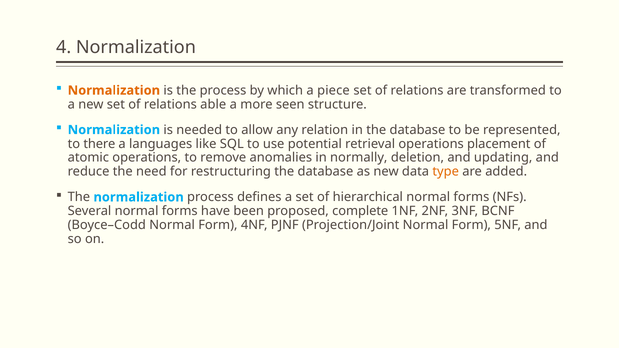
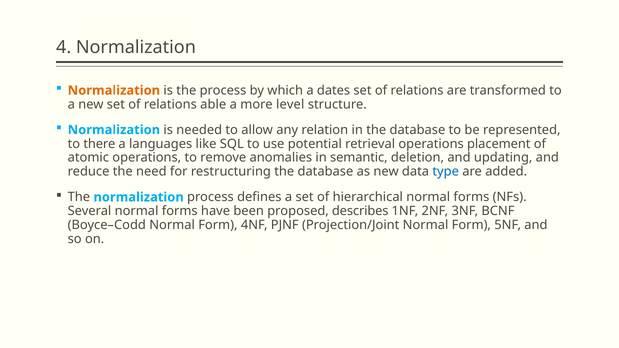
piece: piece -> dates
seen: seen -> level
normally: normally -> semantic
type colour: orange -> blue
complete: complete -> describes
